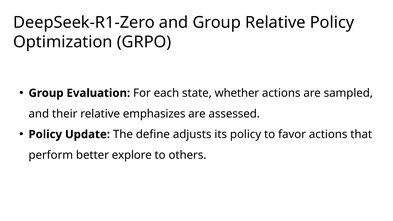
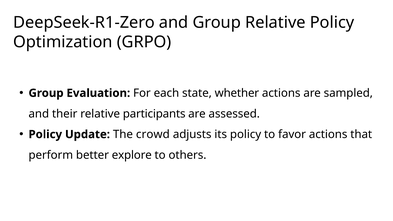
emphasizes: emphasizes -> participants
define: define -> crowd
